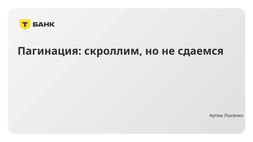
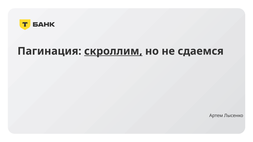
скроллим underline: none -> present
